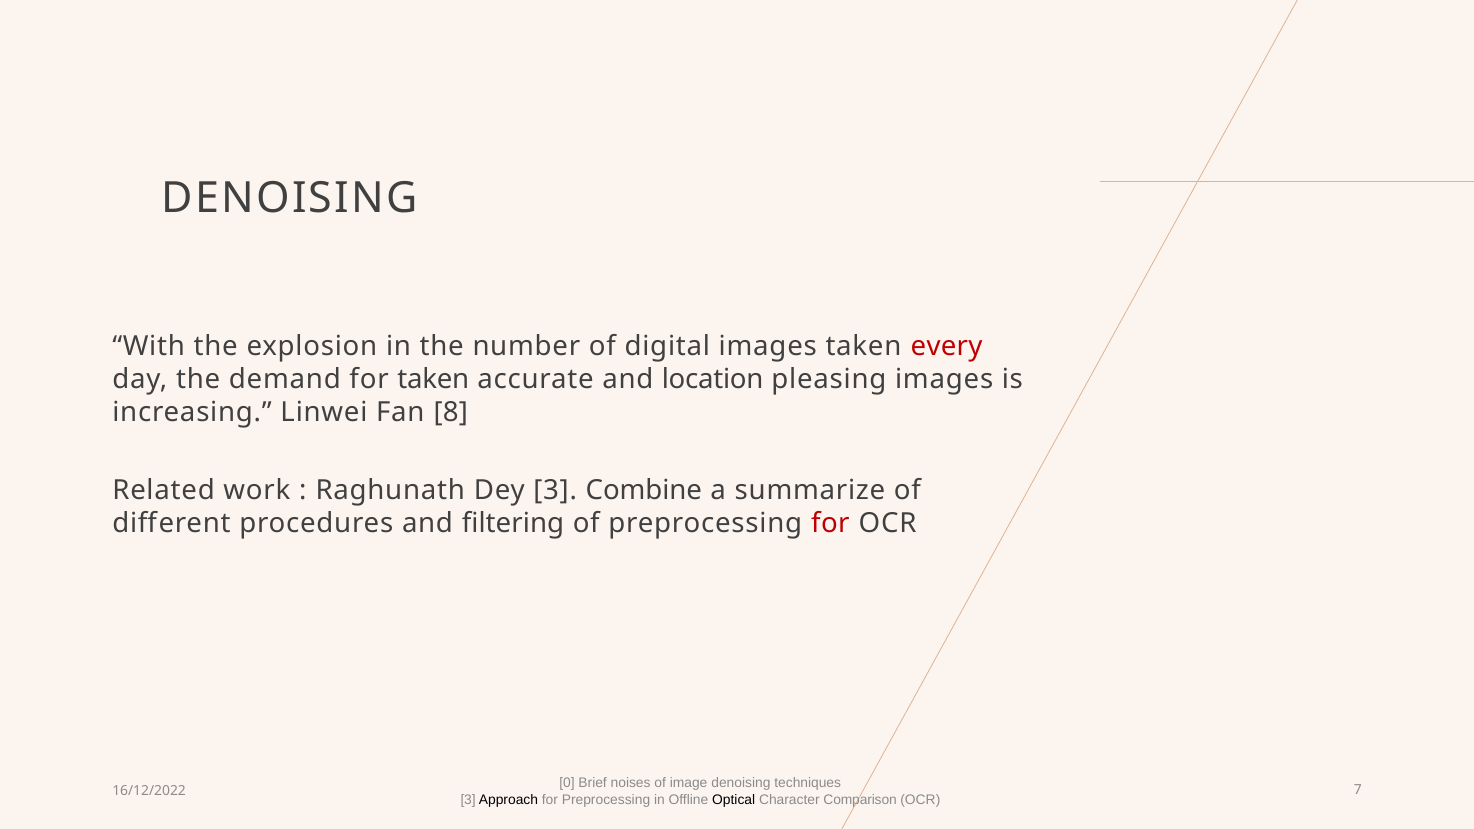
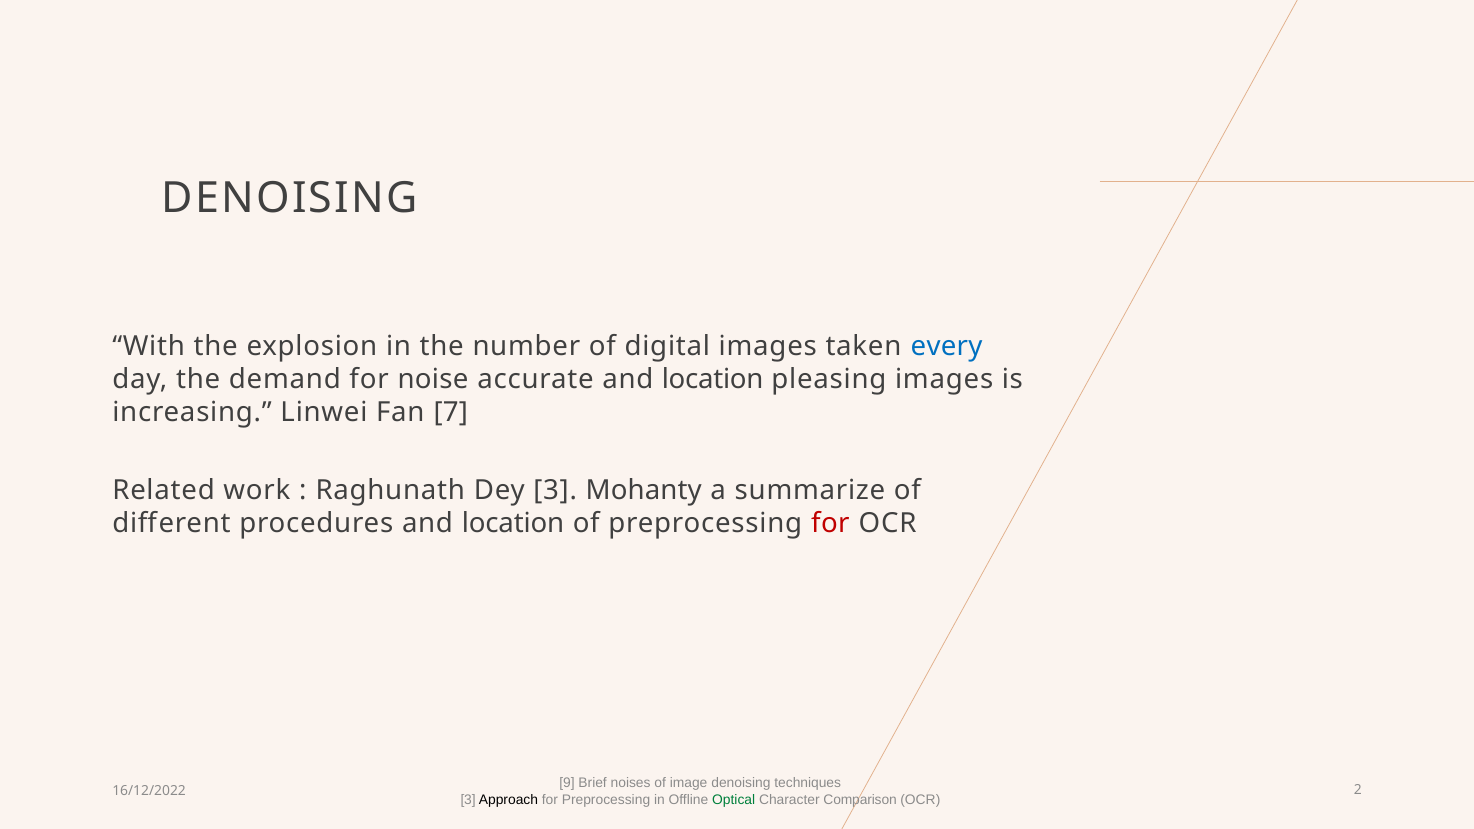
every colour: red -> blue
for taken: taken -> noise
8: 8 -> 7
Combine: Combine -> Mohanty
procedures and filtering: filtering -> location
0: 0 -> 9
Optical colour: black -> green
7: 7 -> 2
